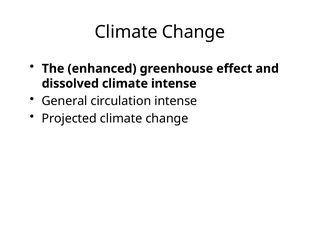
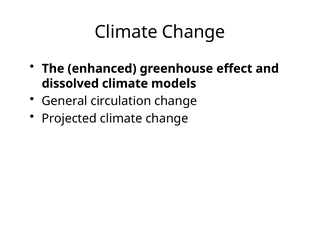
climate intense: intense -> models
circulation intense: intense -> change
